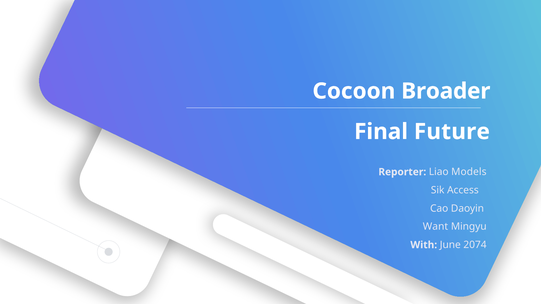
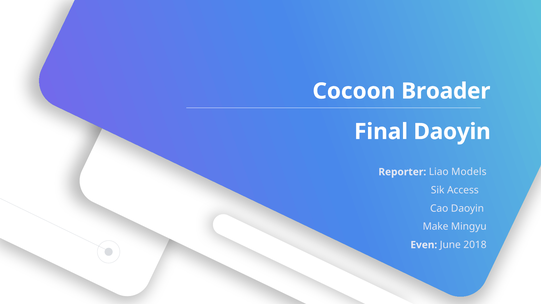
Final Future: Future -> Daoyin
Want: Want -> Make
With: With -> Even
2074: 2074 -> 2018
